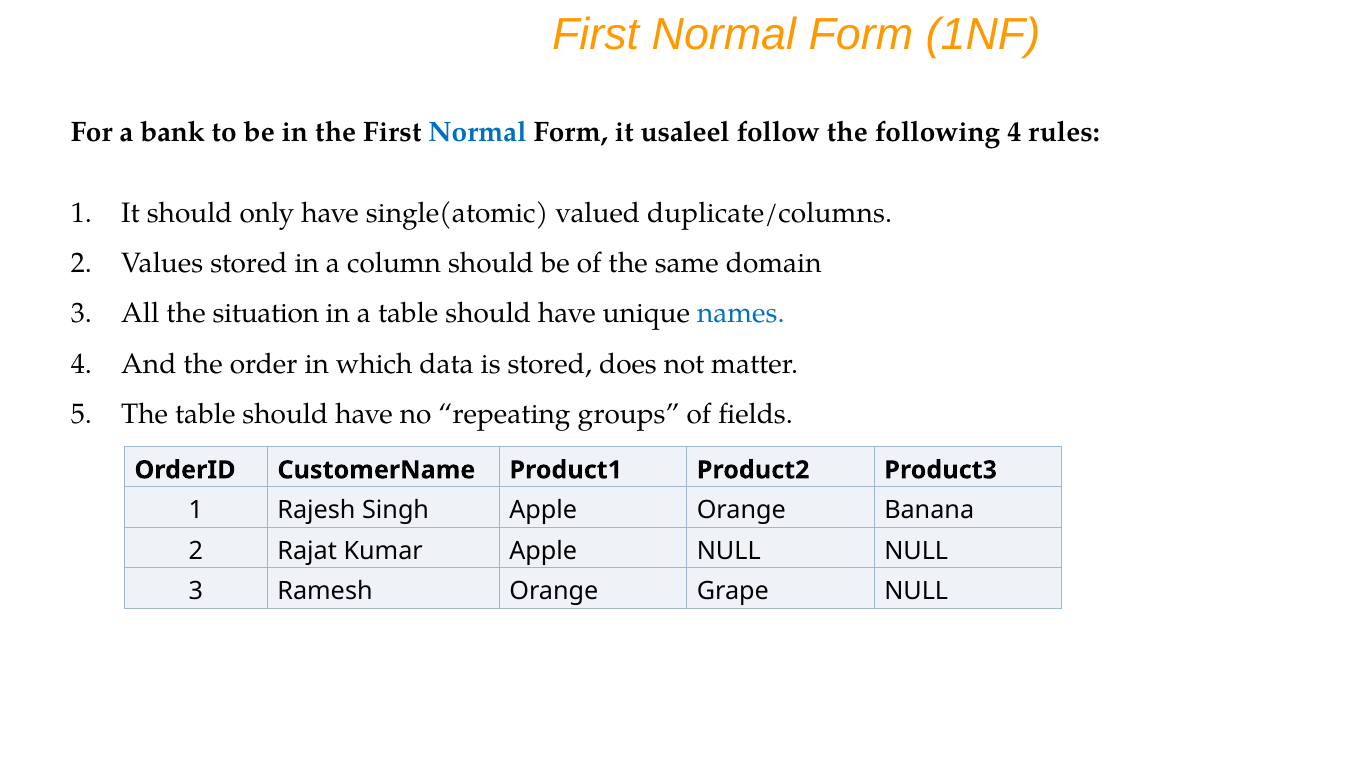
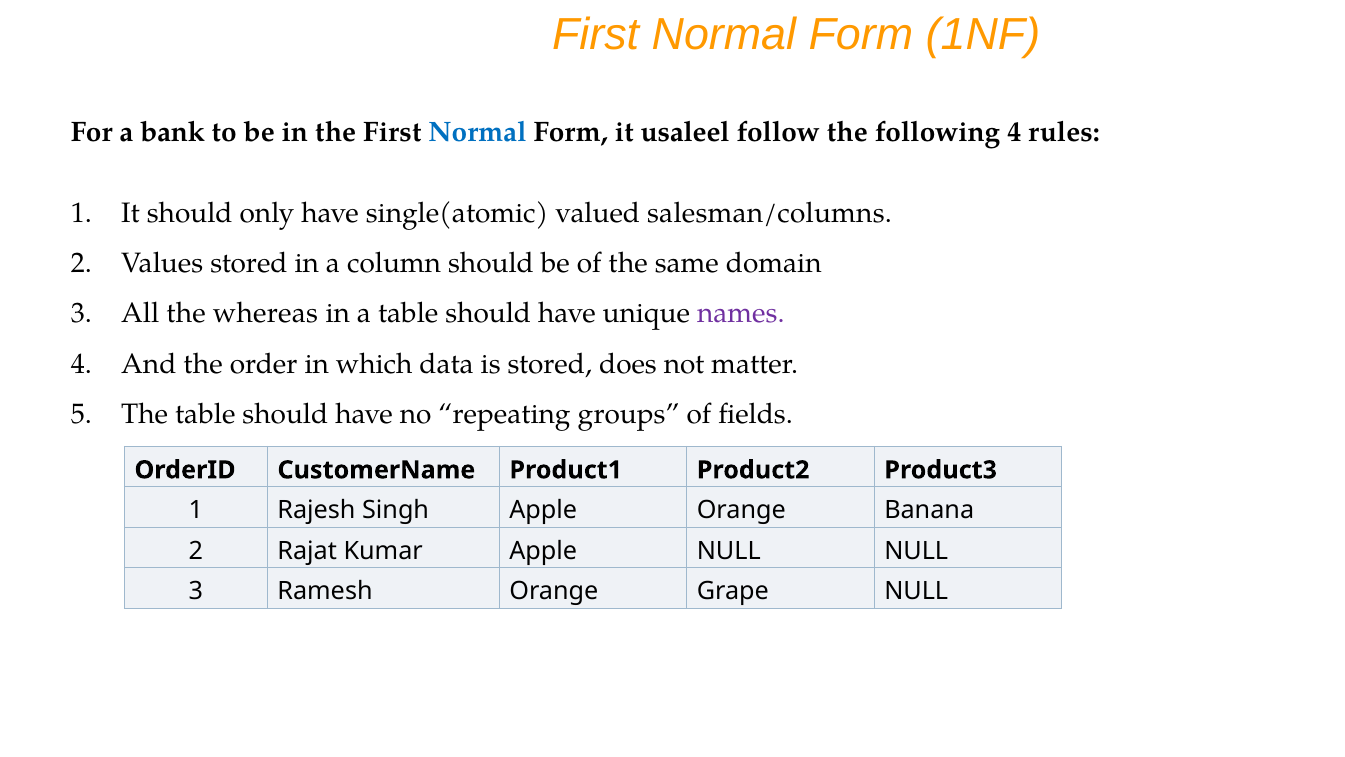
duplicate/columns: duplicate/columns -> salesman/columns
situation: situation -> whereas
names colour: blue -> purple
